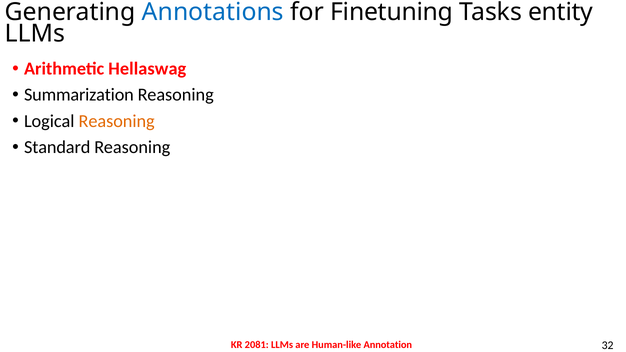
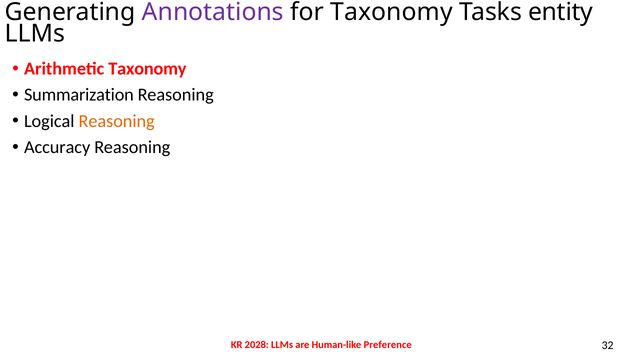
Annotations colour: blue -> purple
for Finetuning: Finetuning -> Taxonomy
Arithmetic Hellaswag: Hellaswag -> Taxonomy
Standard: Standard -> Accuracy
2081: 2081 -> 2028
Annotation: Annotation -> Preference
